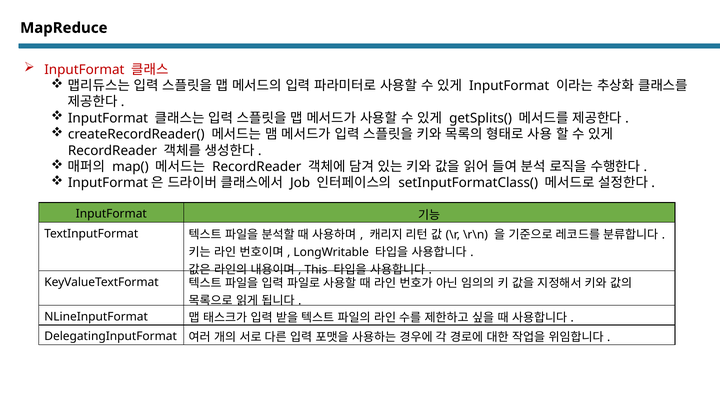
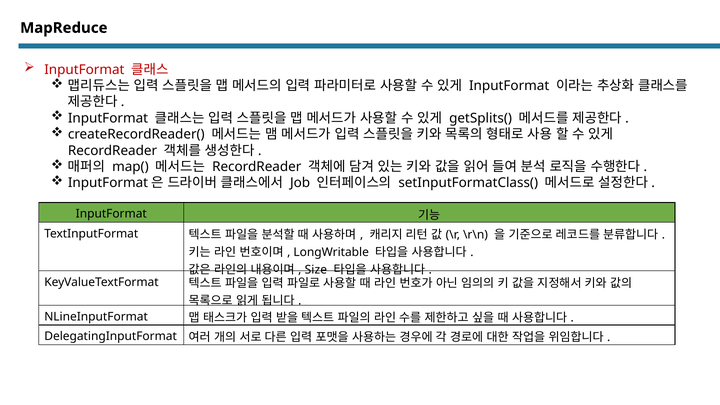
This: This -> Size
